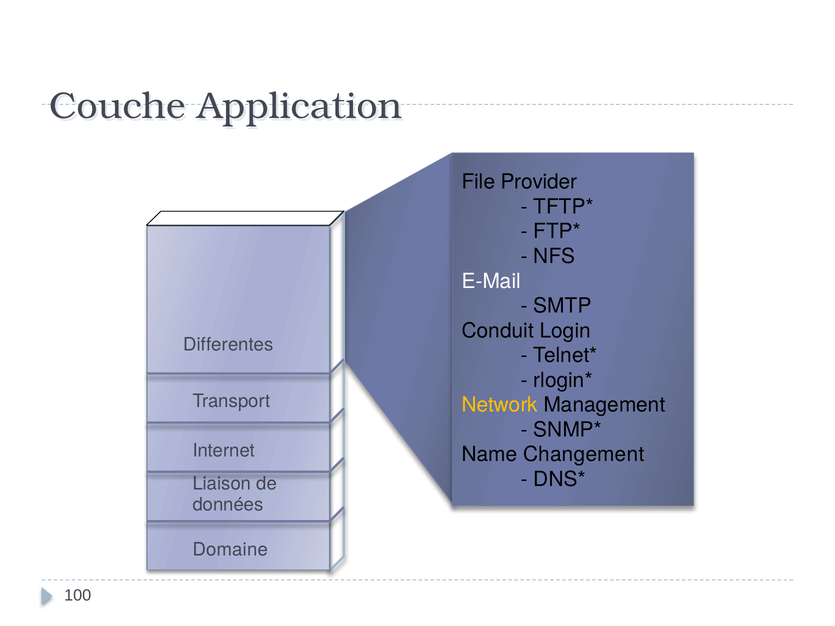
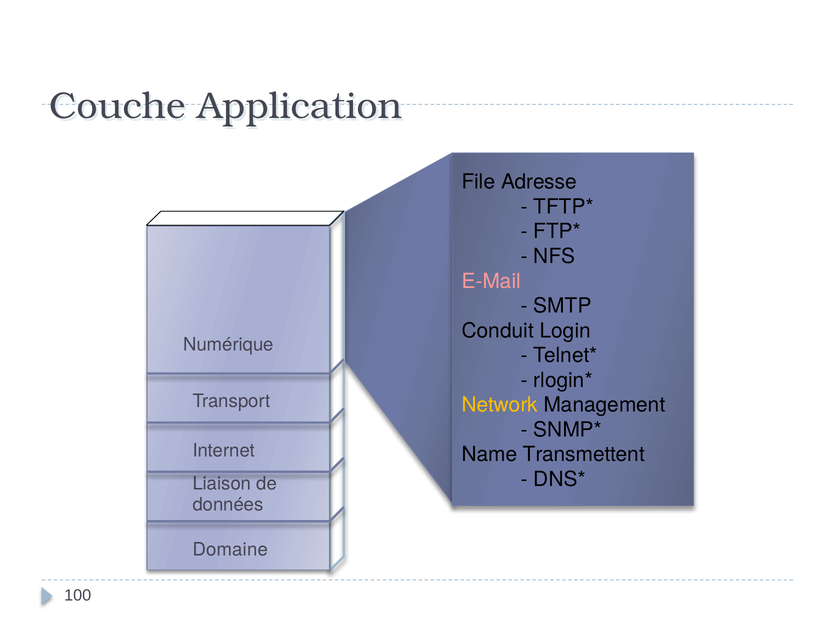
Provider: Provider -> Adresse
E-Mail colour: white -> pink
Differentes: Differentes -> Numérique
Changement: Changement -> Transmettent
